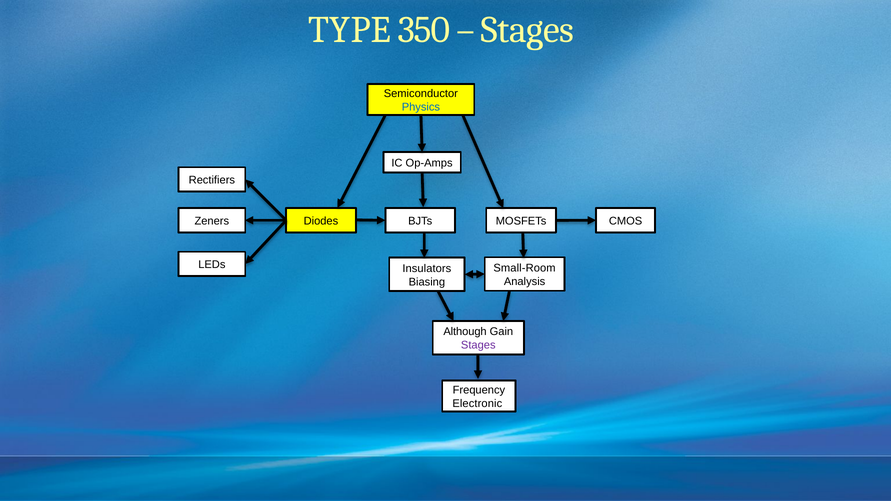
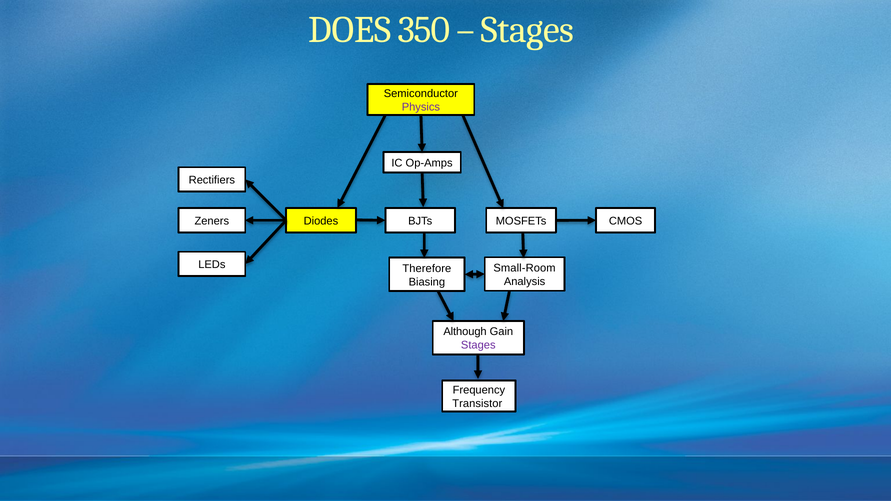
TYPE: TYPE -> DOES
Physics colour: blue -> purple
Insulators: Insulators -> Therefore
Electronic: Electronic -> Transistor
